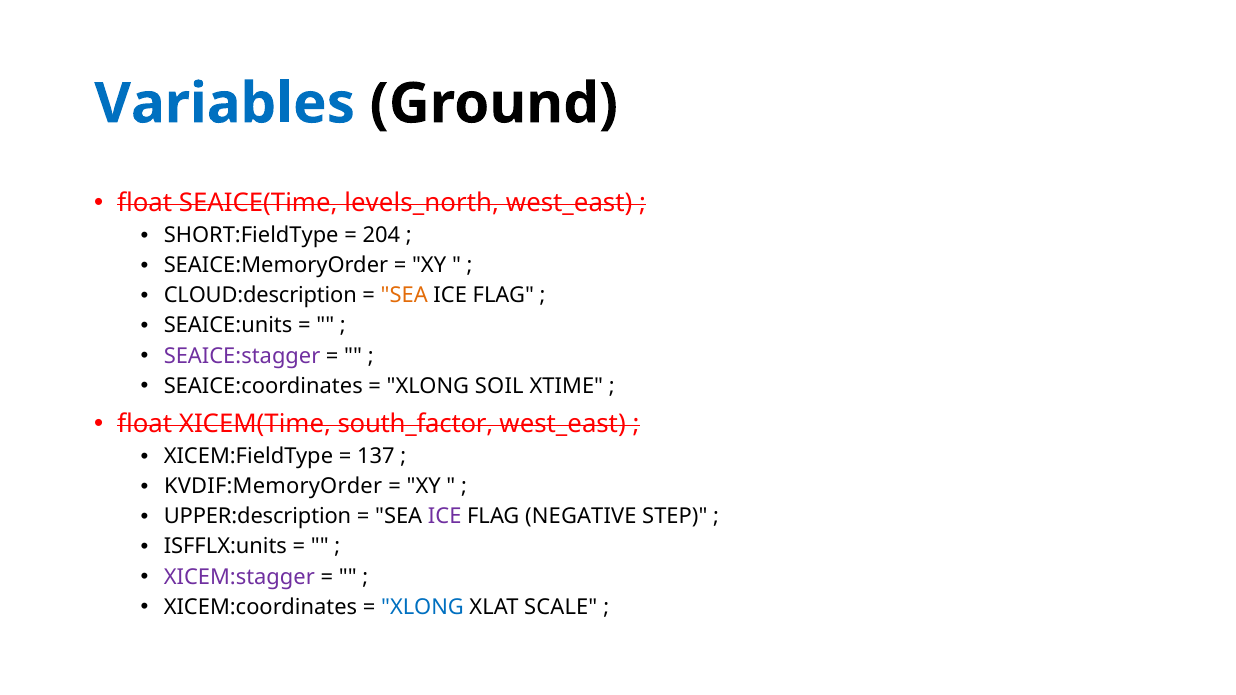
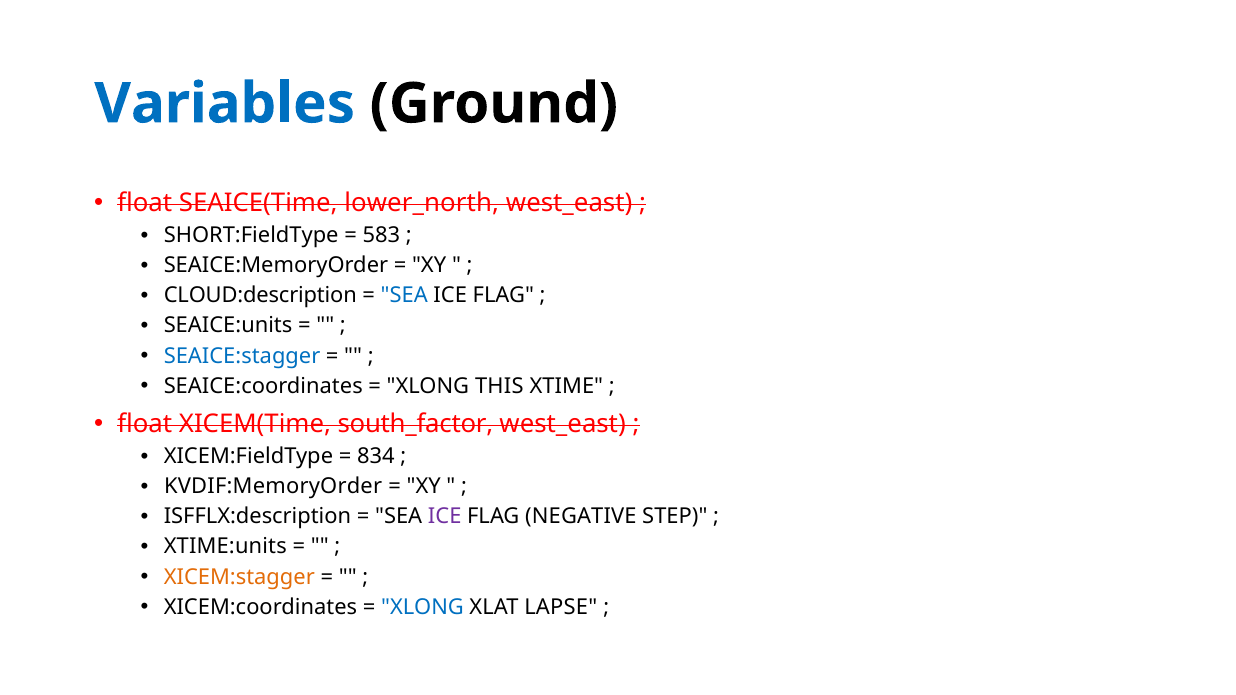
levels_north: levels_north -> lower_north
204: 204 -> 583
SEA at (404, 296) colour: orange -> blue
SEAICE:stagger colour: purple -> blue
SOIL: SOIL -> THIS
137: 137 -> 834
UPPER:description: UPPER:description -> ISFFLX:description
ISFFLX:units: ISFFLX:units -> XTIME:units
XICEM:stagger colour: purple -> orange
SCALE: SCALE -> LAPSE
